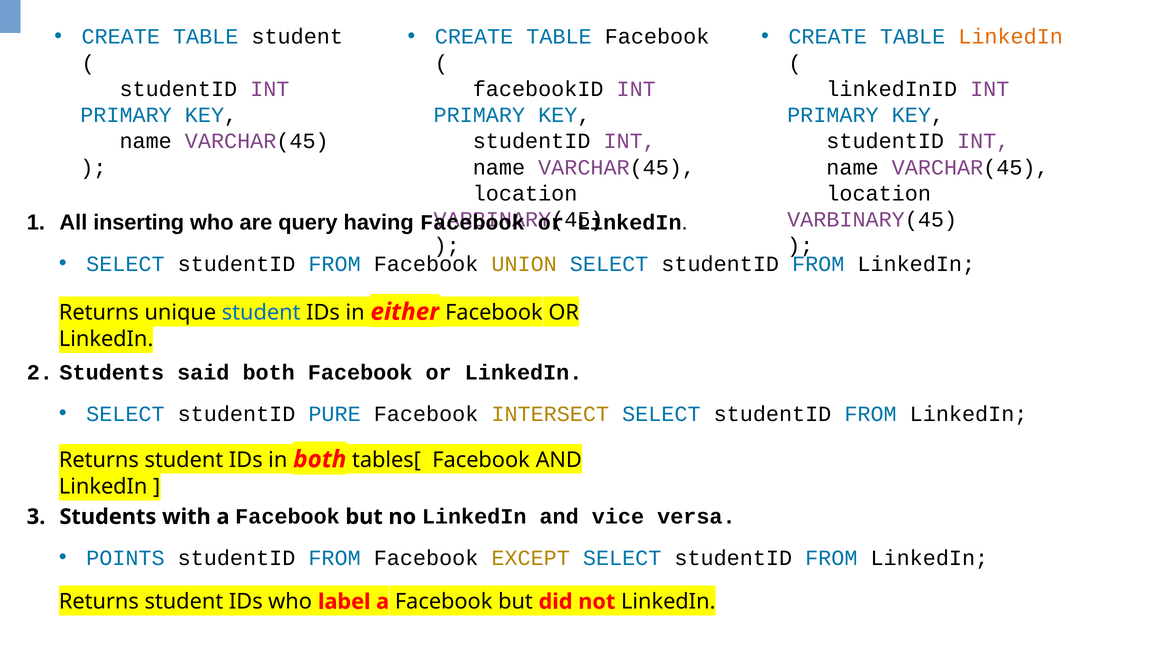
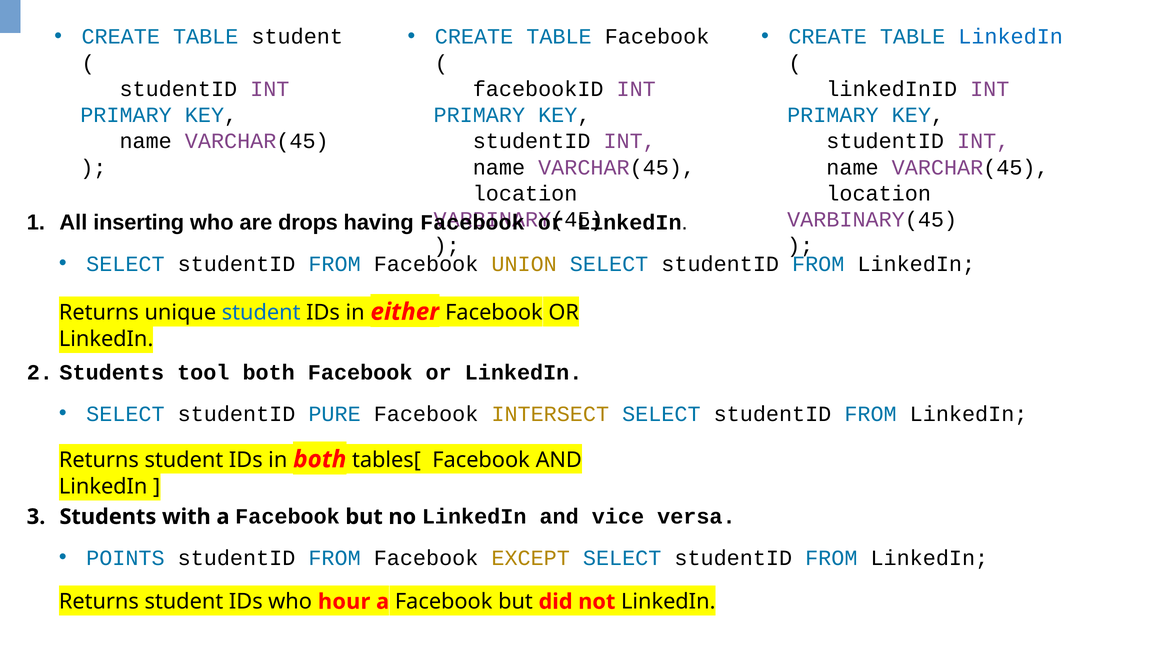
LinkedIn at (1011, 37) colour: orange -> blue
query: query -> drops
said: said -> tool
label: label -> hour
